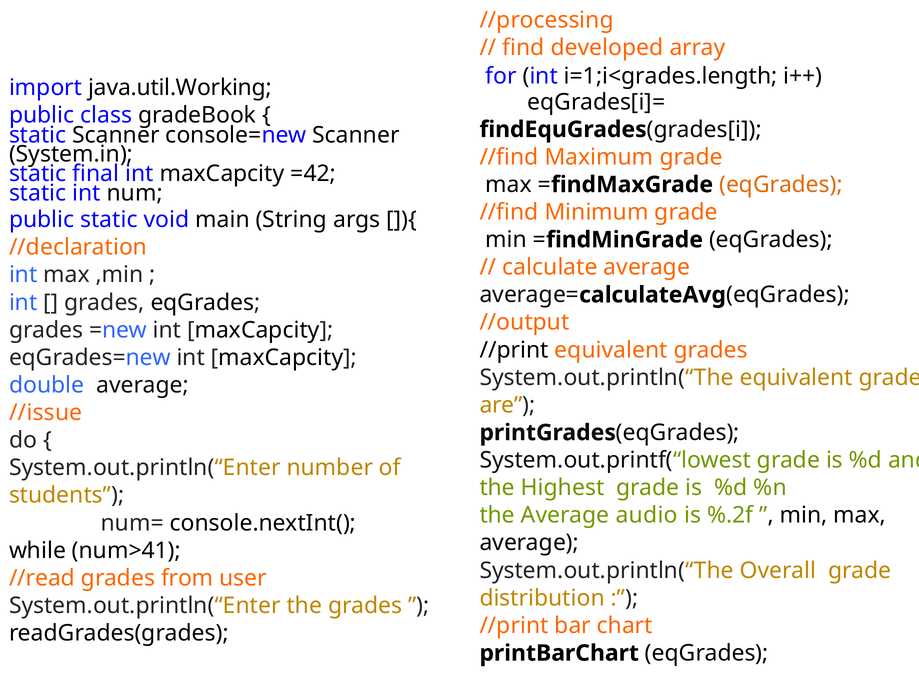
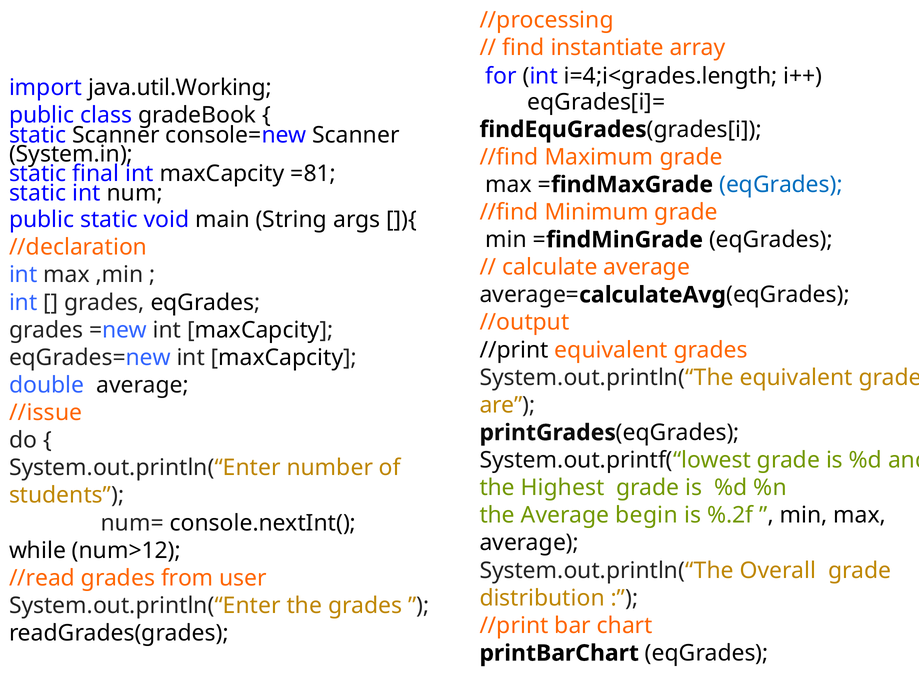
developed: developed -> instantiate
i=1;i<grades.length: i=1;i<grades.length -> i=4;i<grades.length
=42: =42 -> =81
eqGrades at (781, 185) colour: orange -> blue
audio: audio -> begin
num>41: num>41 -> num>12
